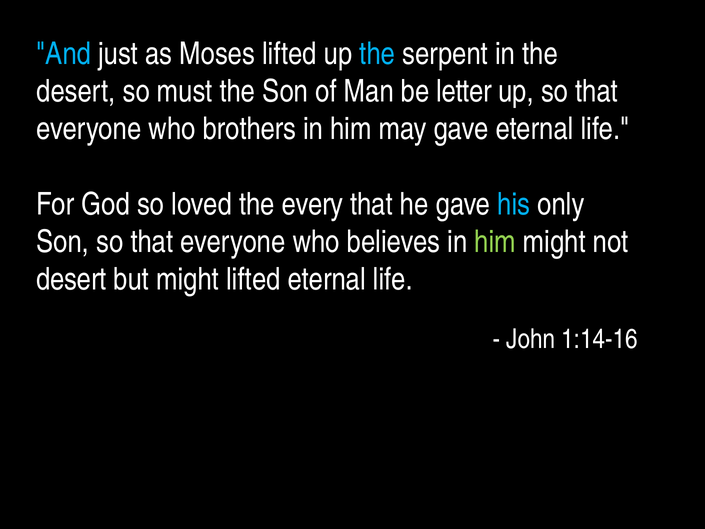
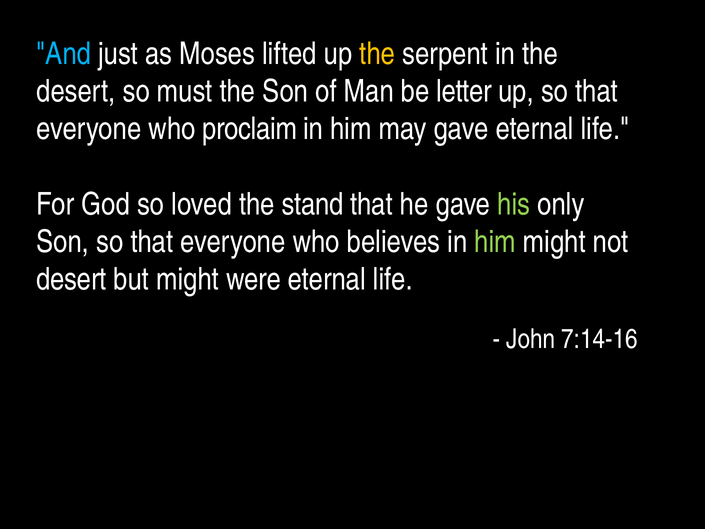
the at (377, 54) colour: light blue -> yellow
brothers: brothers -> proclaim
every: every -> stand
his colour: light blue -> light green
might lifted: lifted -> were
1:14-16: 1:14-16 -> 7:14-16
